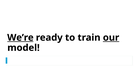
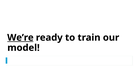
our underline: present -> none
